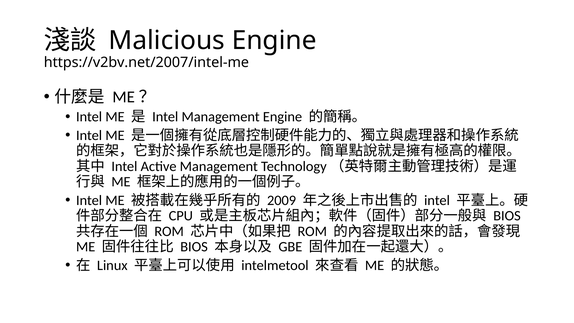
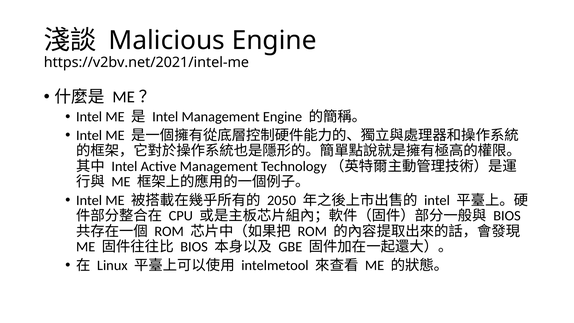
https://v2bv.net/2007/intel-me: https://v2bv.net/2007/intel-me -> https://v2bv.net/2021/intel-me
2009: 2009 -> 2050
